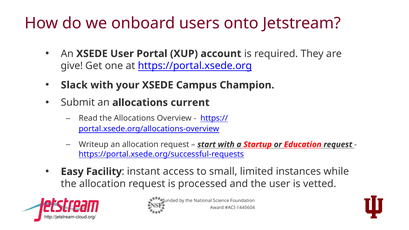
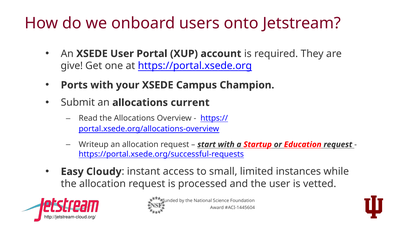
Slack: Slack -> Ports
Facility: Facility -> Cloudy
